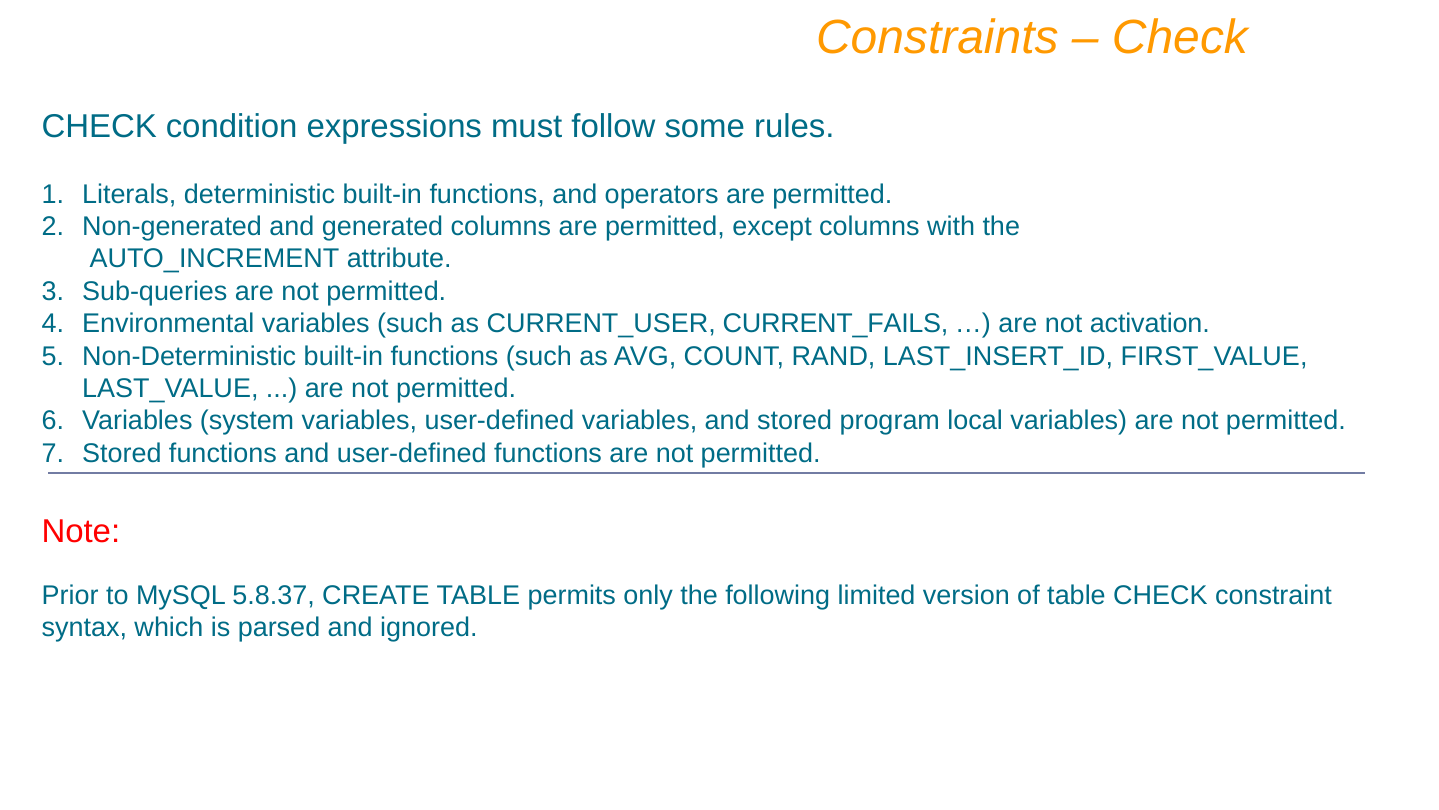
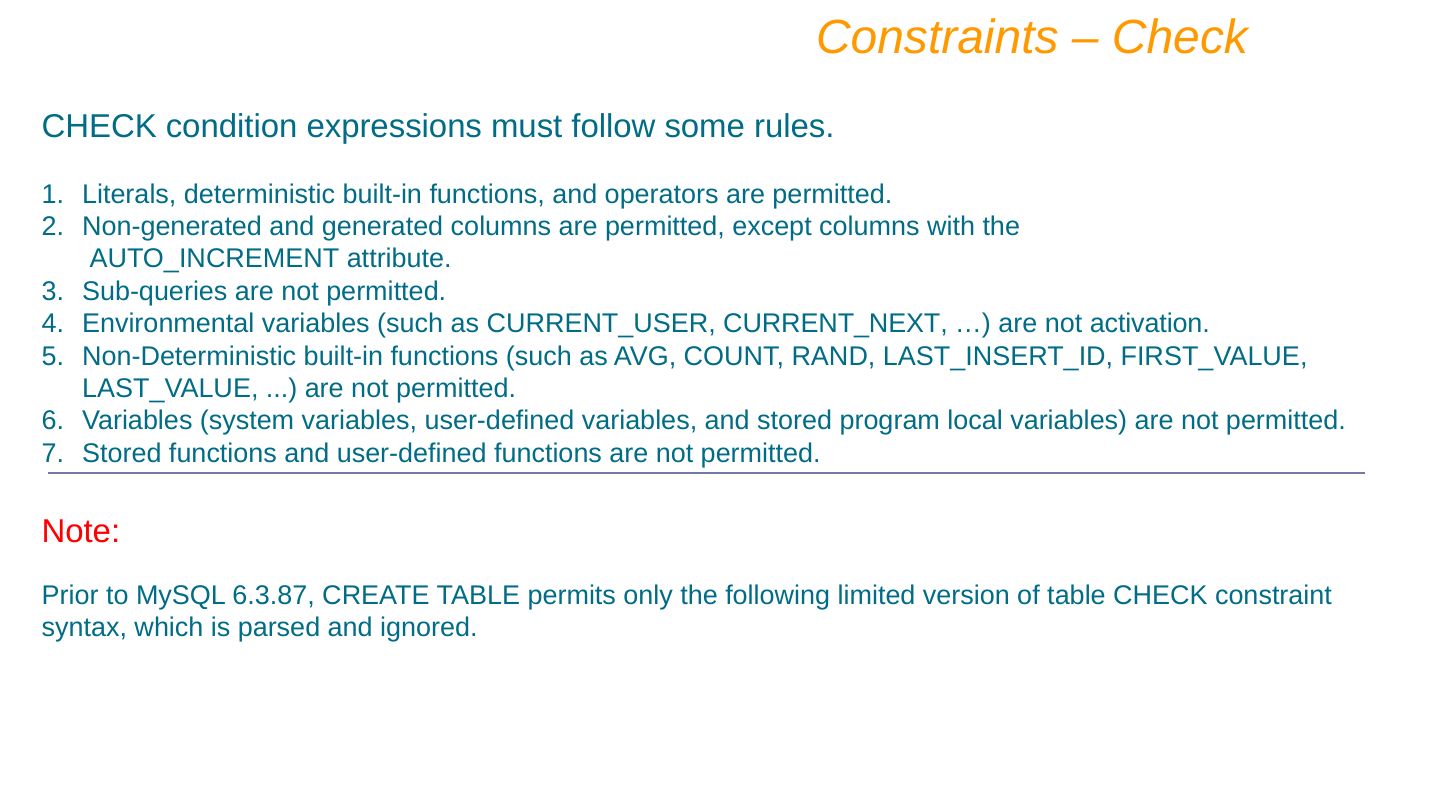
CURRENT_FAILS: CURRENT_FAILS -> CURRENT_NEXT
5.8.37: 5.8.37 -> 6.3.87
